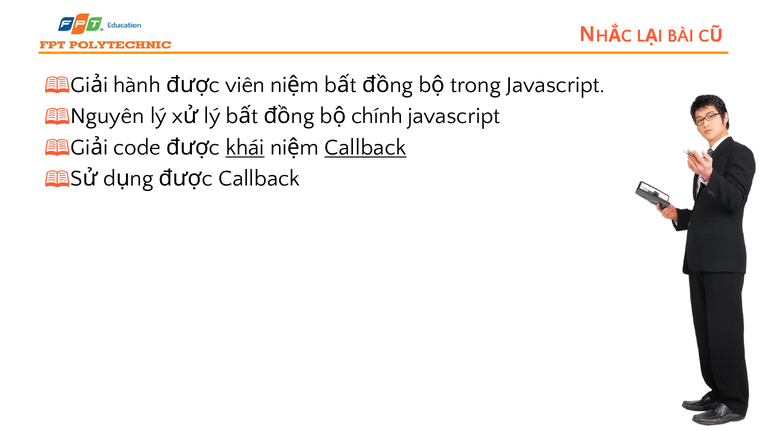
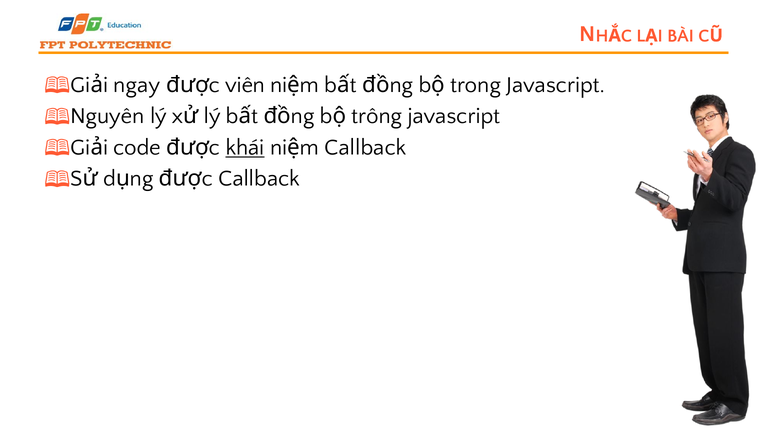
hành: hành -> ngay
chính: chính -> trông
Callback at (365, 148) underline: present -> none
